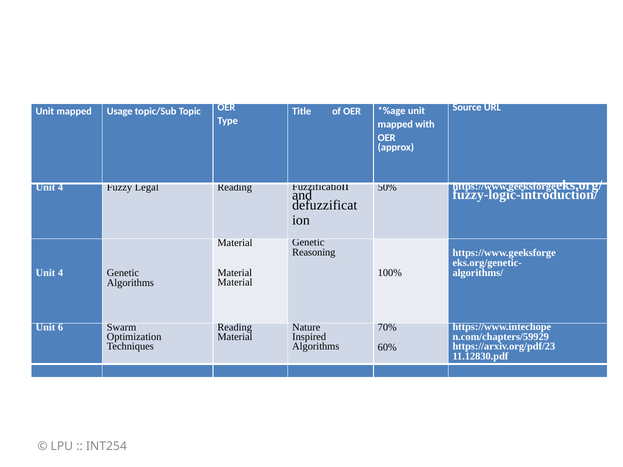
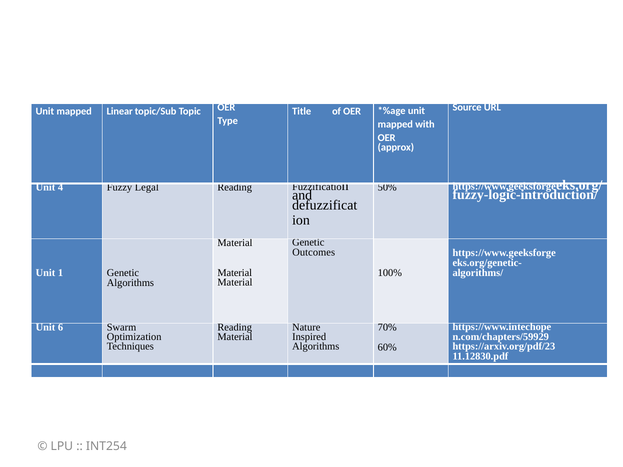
Usage: Usage -> Linear
Reasoning: Reasoning -> Outcomes
4 at (61, 273): 4 -> 1
